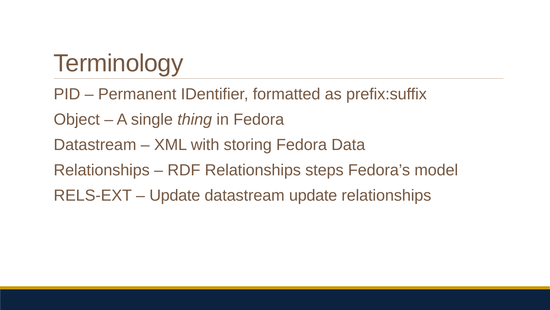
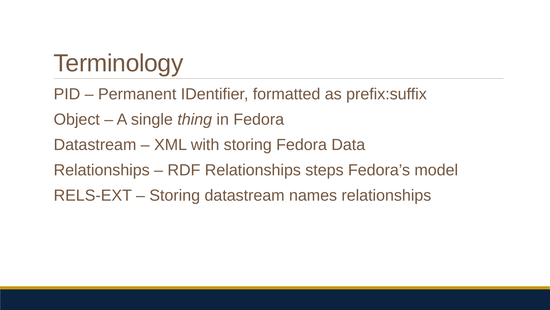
Update at (175, 195): Update -> Storing
datastream update: update -> names
